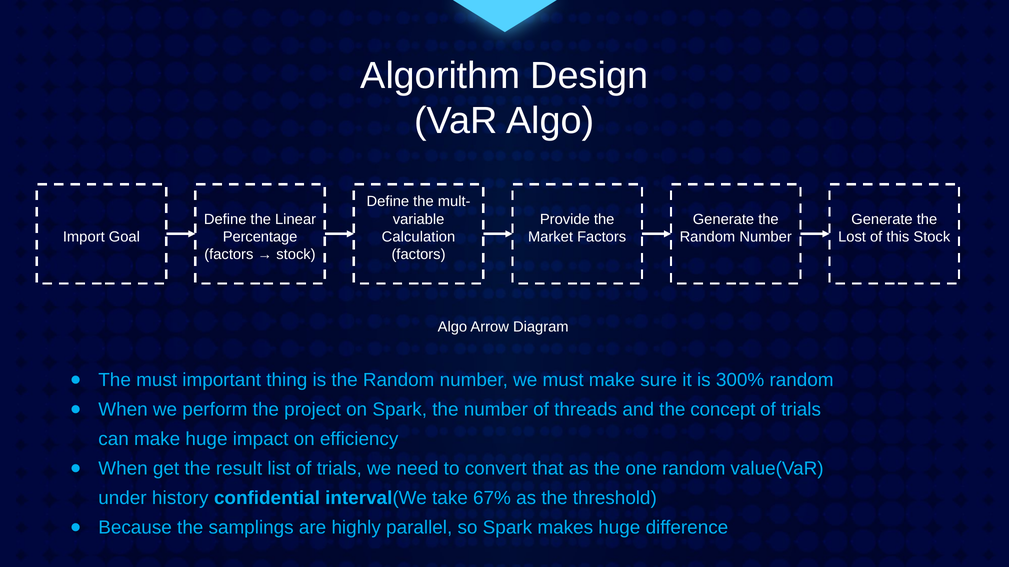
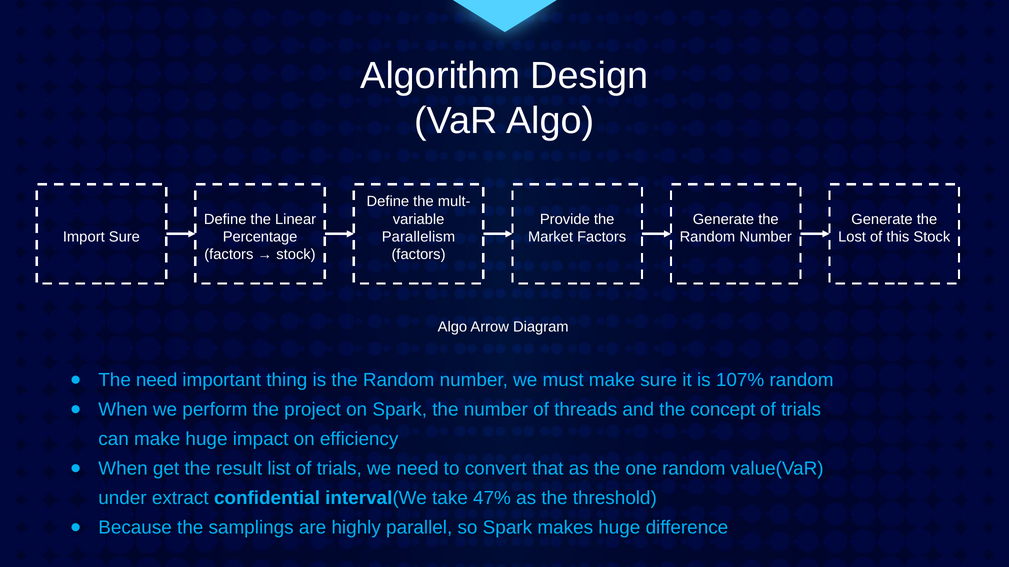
Import Goal: Goal -> Sure
Calculation: Calculation -> Parallelism
The must: must -> need
300%: 300% -> 107%
history: history -> extract
67%: 67% -> 47%
